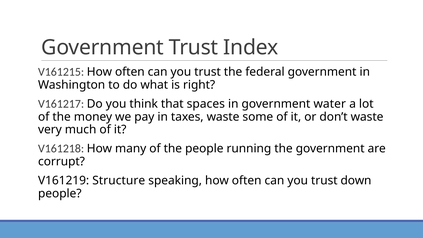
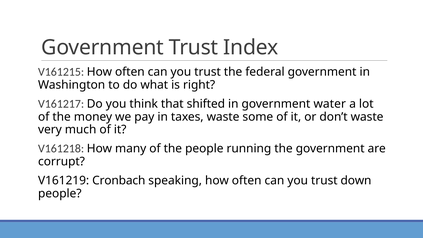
spaces: spaces -> shifted
Structure: Structure -> Cronbach
